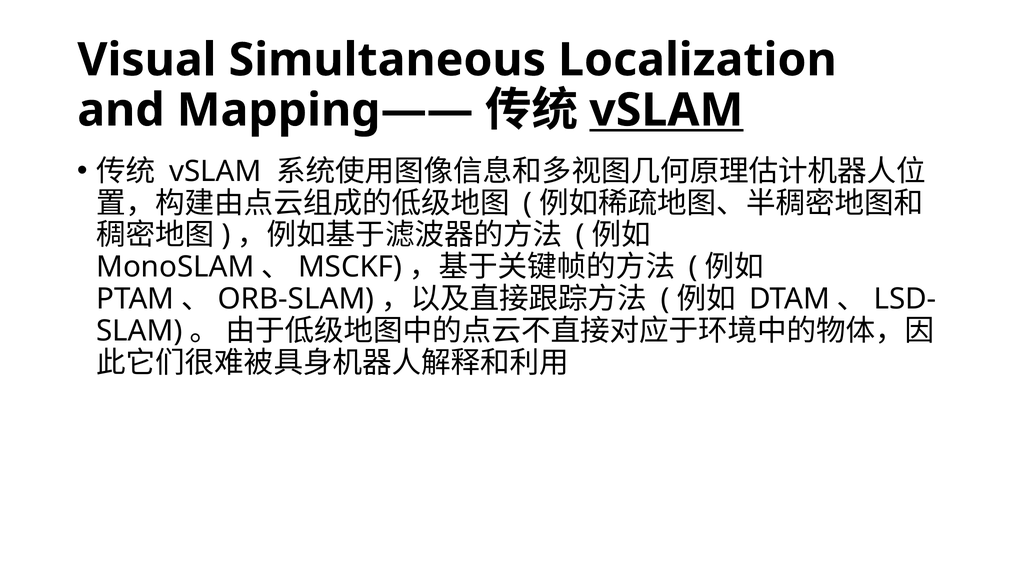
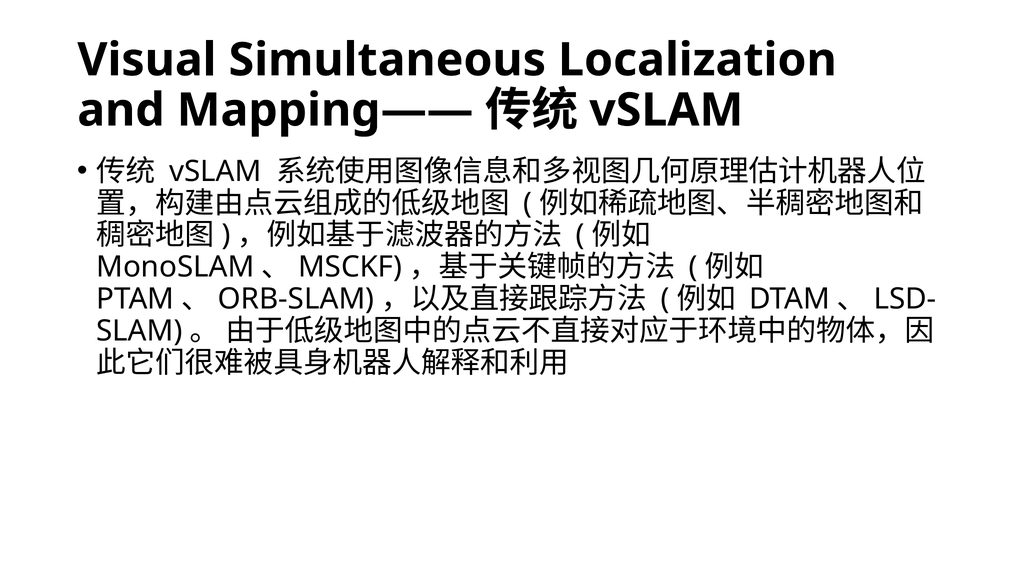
vSLAM at (666, 110) underline: present -> none
